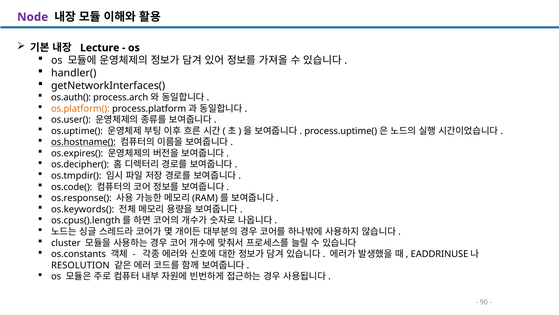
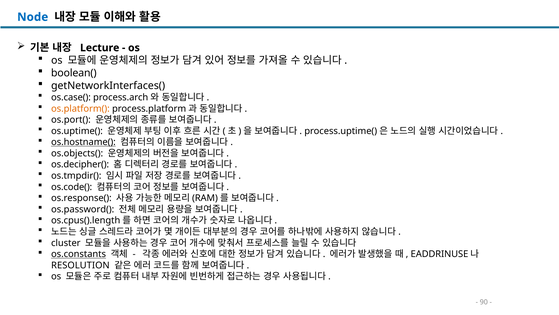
Node colour: purple -> blue
handler(: handler( -> boolean(
os.auth(: os.auth( -> os.case(
os.user(: os.user( -> os.port(
os.expires(: os.expires( -> os.objects(
os.keywords(: os.keywords( -> os.password(
os.constants underline: none -> present
